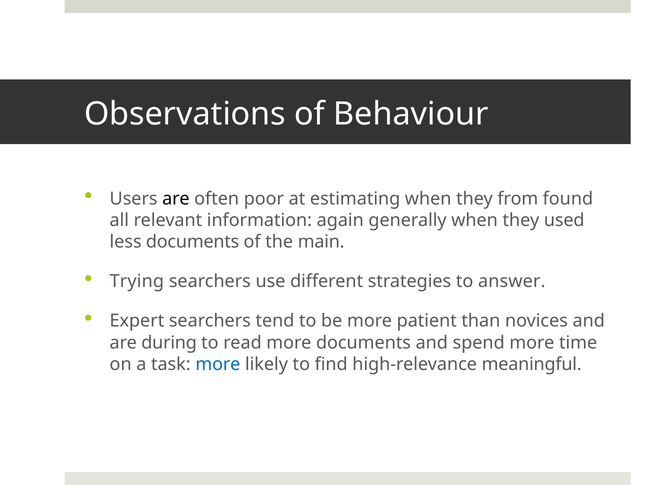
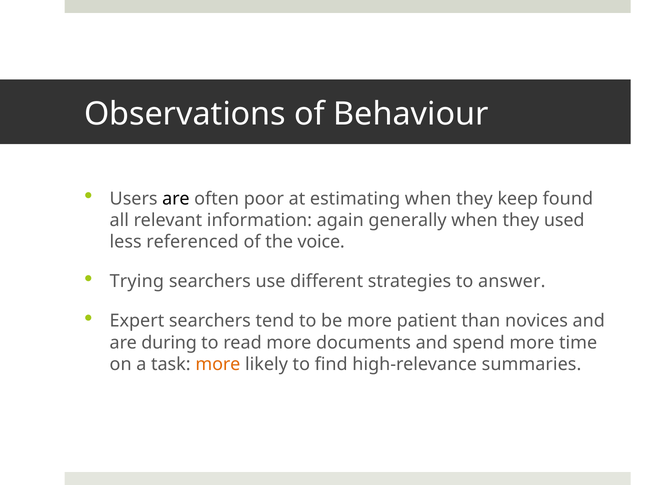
from: from -> keep
less documents: documents -> referenced
main: main -> voice
more at (218, 364) colour: blue -> orange
meaningful: meaningful -> summaries
